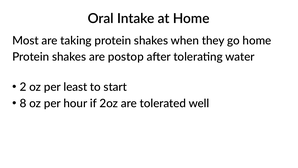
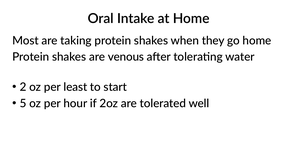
postop: postop -> venous
8: 8 -> 5
